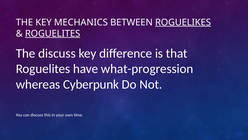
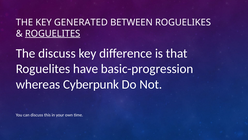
MECHANICS: MECHANICS -> GENERATED
ROGUELIKES underline: present -> none
what-progression: what-progression -> basic-progression
